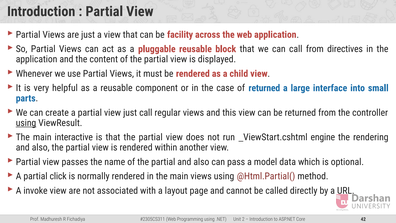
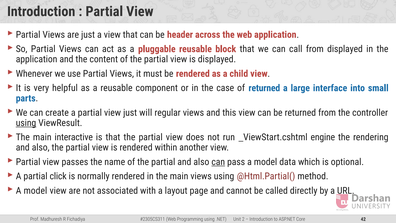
facility: facility -> header
from directives: directives -> displayed
just call: call -> will
can at (218, 162) underline: none -> present
invoke at (35, 191): invoke -> model
